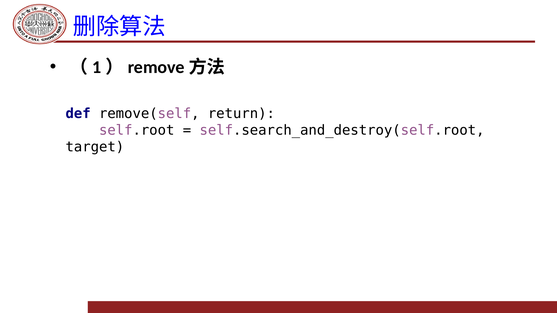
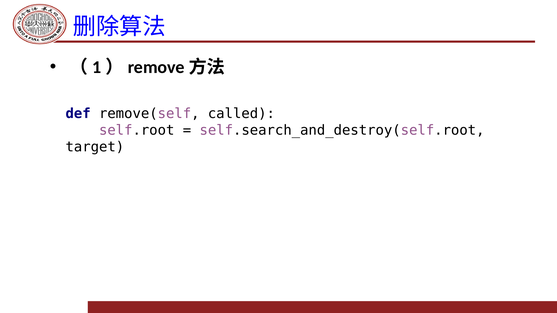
return: return -> called
